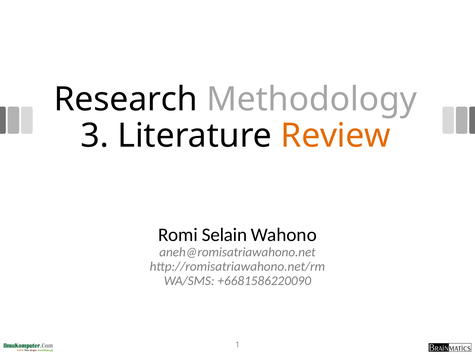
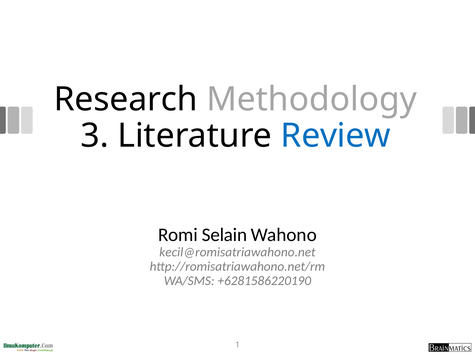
Review colour: orange -> blue
aneh@romisatriawahono.net: aneh@romisatriawahono.net -> kecil@romisatriawahono.net
+6681586220090: +6681586220090 -> +6281586220190
